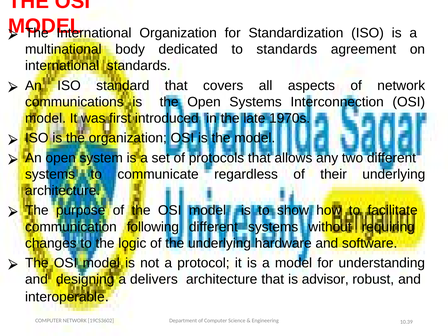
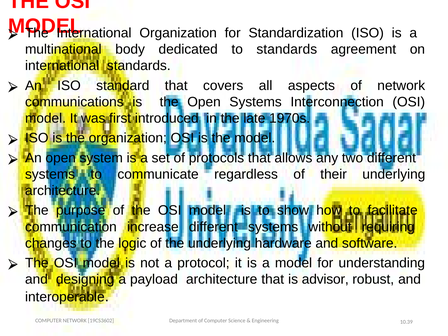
following: following -> increase
delivers: delivers -> payload
